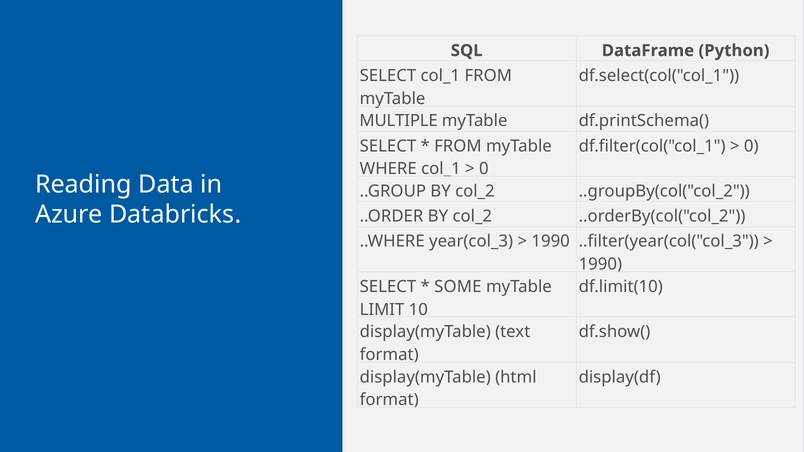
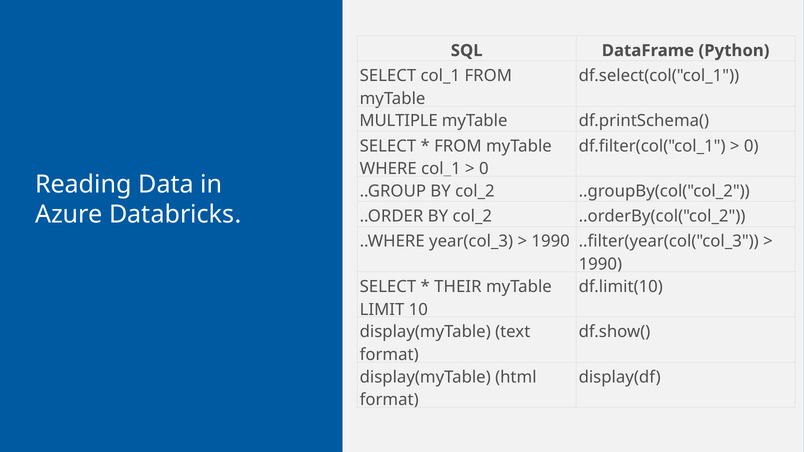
SOME: SOME -> THEIR
